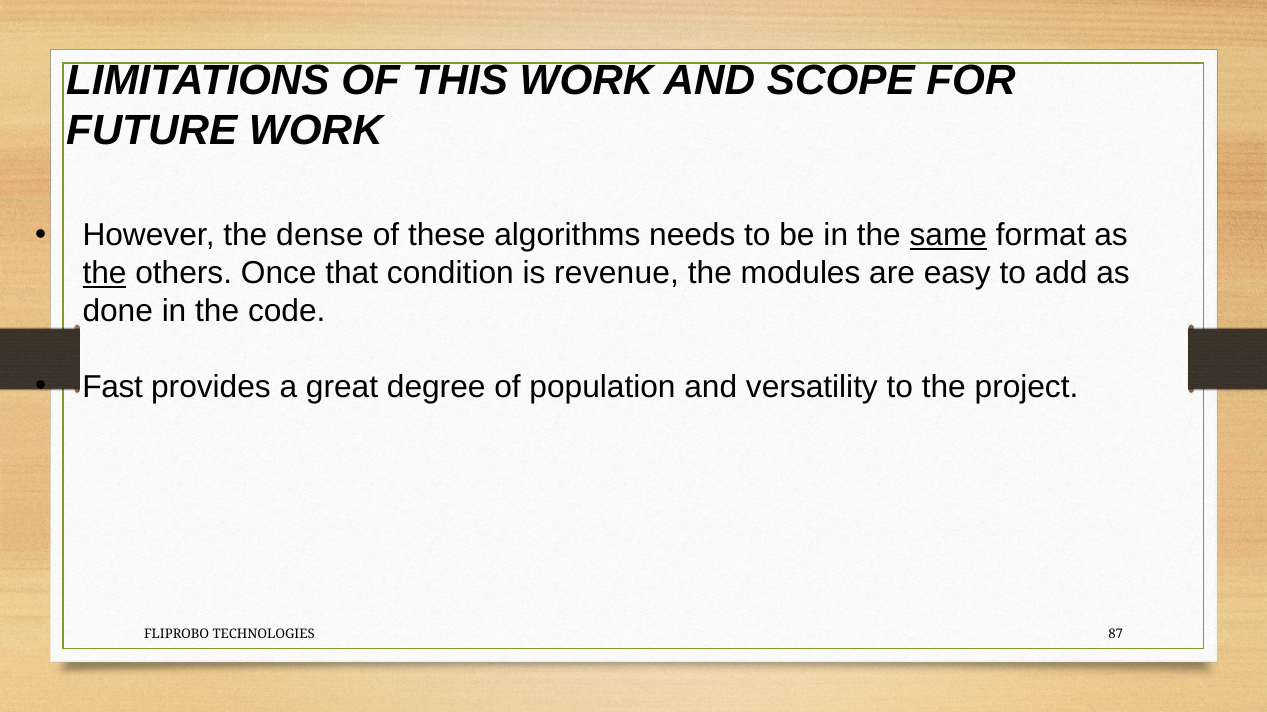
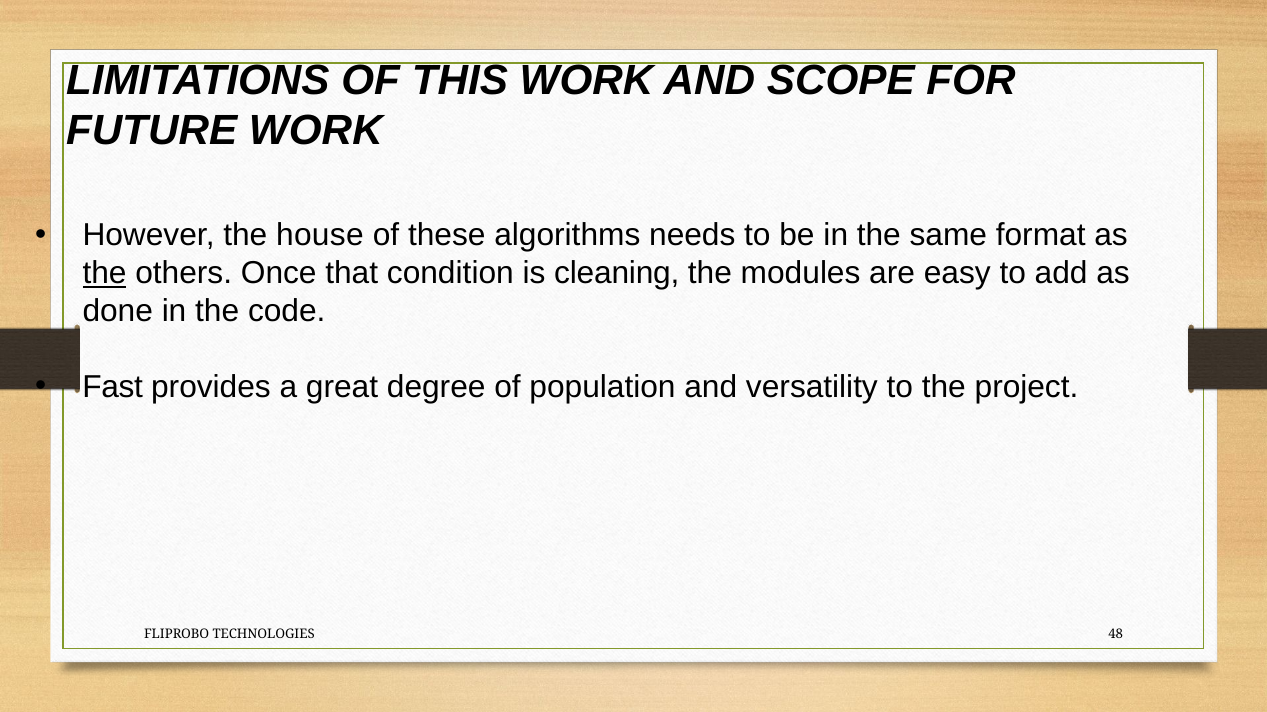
dense: dense -> house
same underline: present -> none
revenue: revenue -> cleaning
87: 87 -> 48
